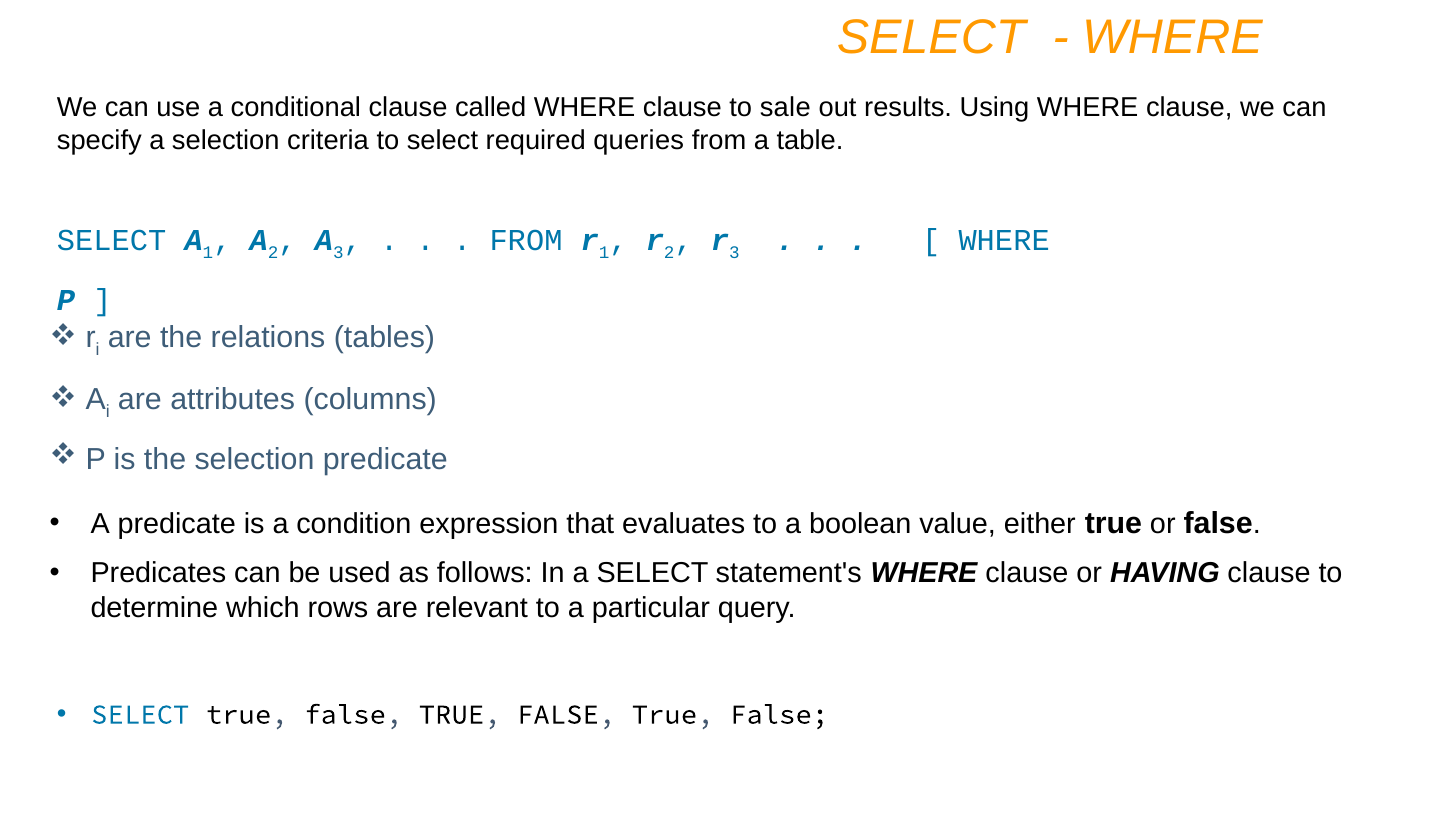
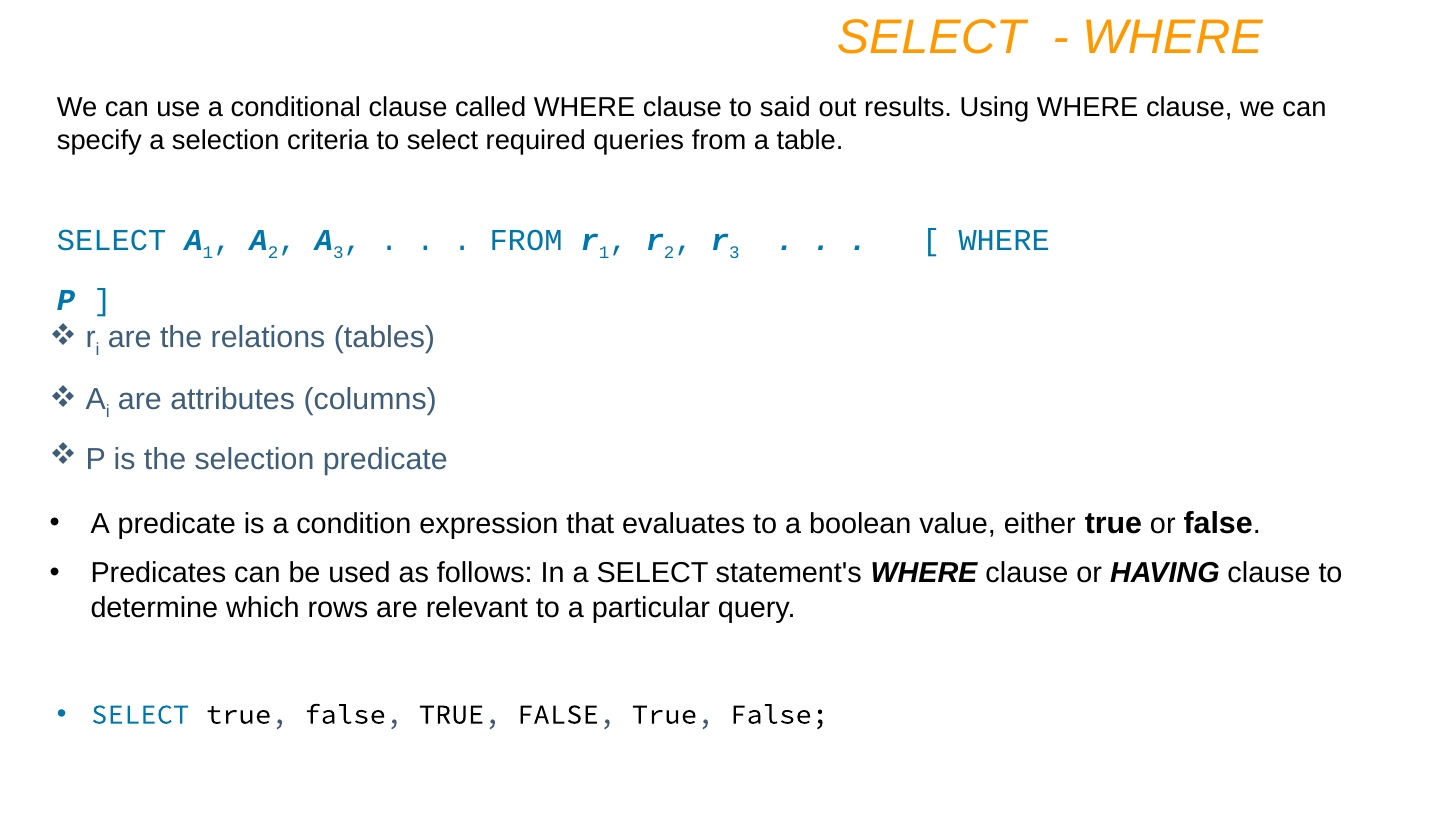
sale: sale -> said
